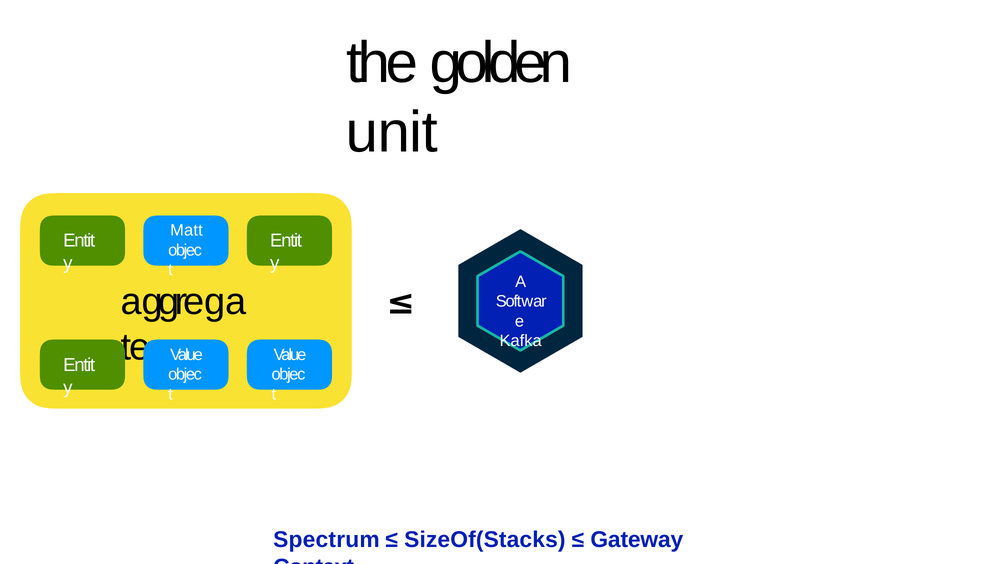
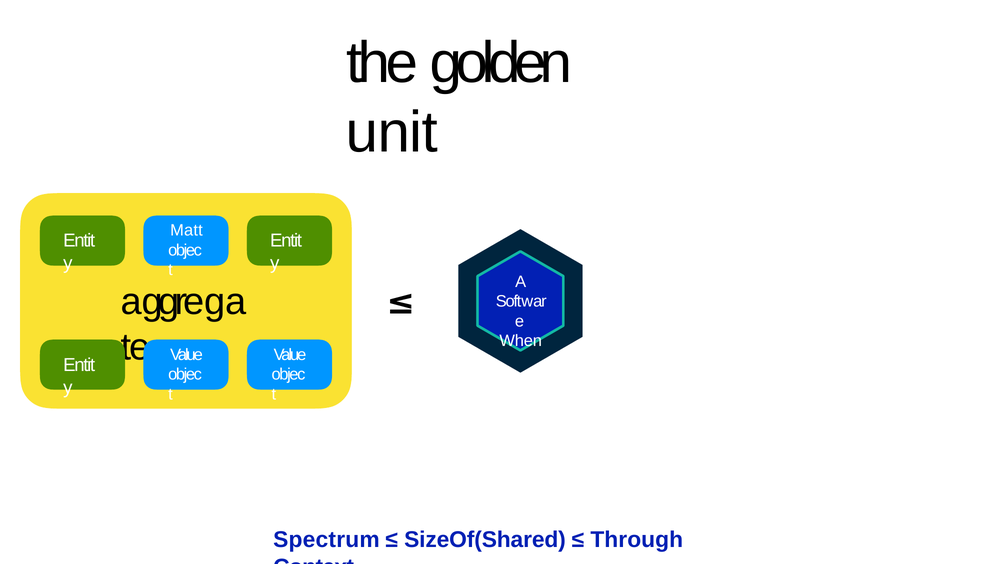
Kafka: Kafka -> When
SizeOf(Stacks: SizeOf(Stacks -> SizeOf(Shared
Gateway: Gateway -> Through
